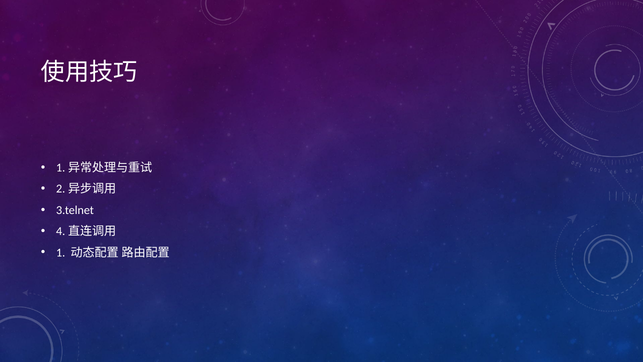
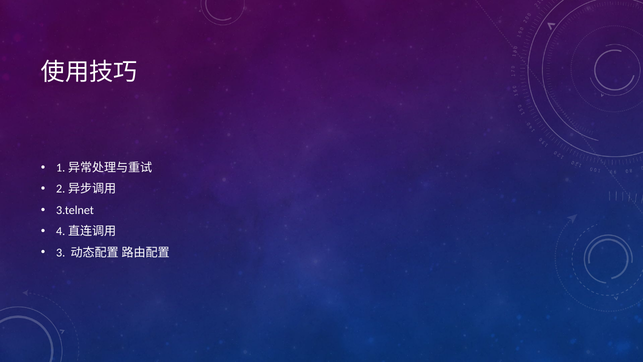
1: 1 -> 3
